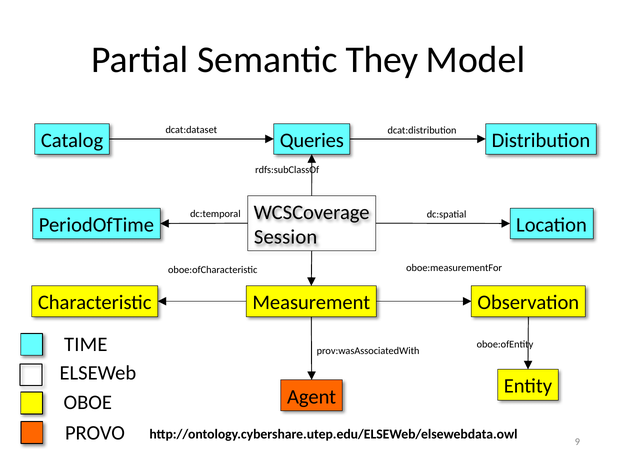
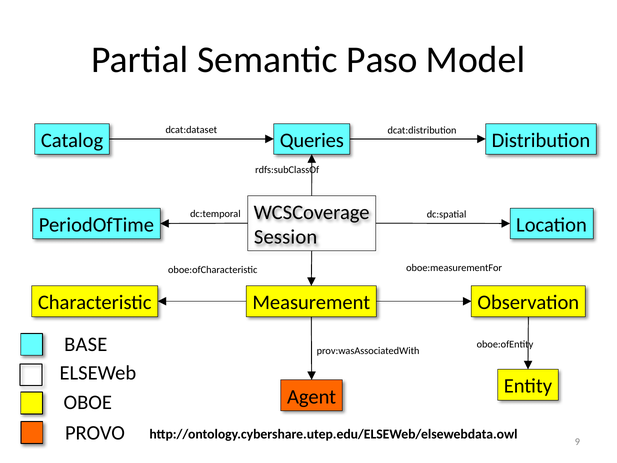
They: They -> Paso
TIME: TIME -> BASE
